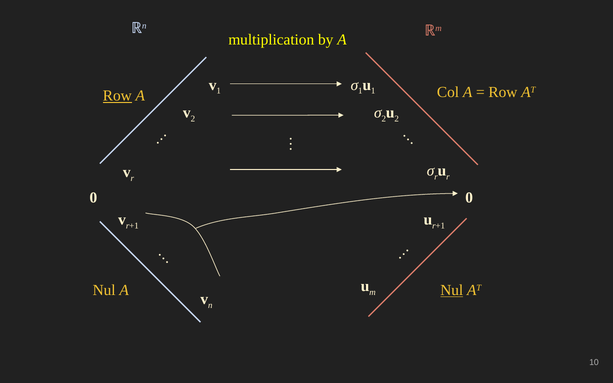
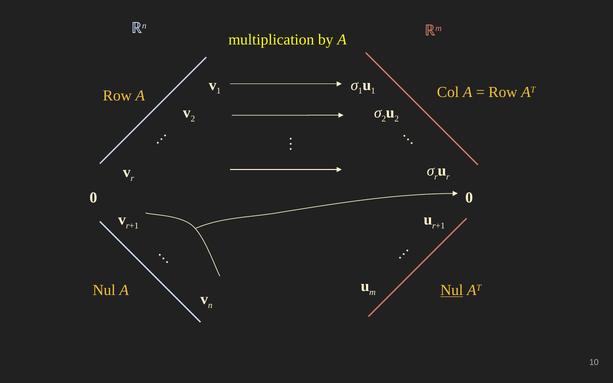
Row at (117, 96) underline: present -> none
